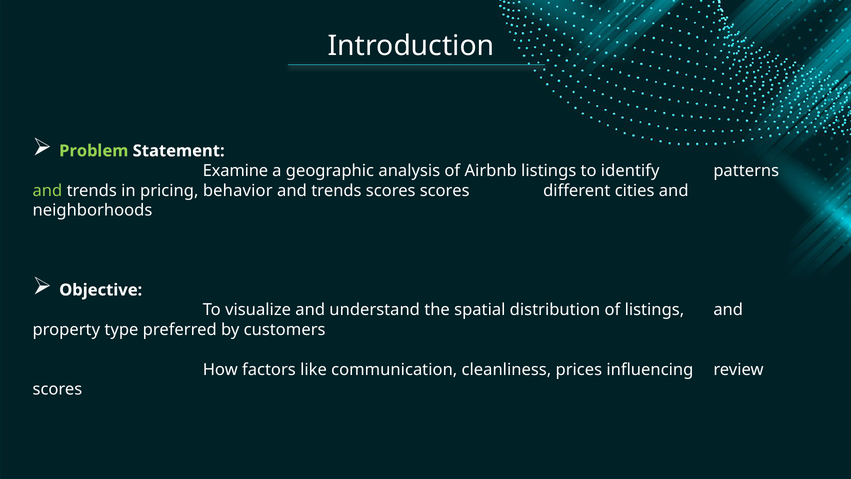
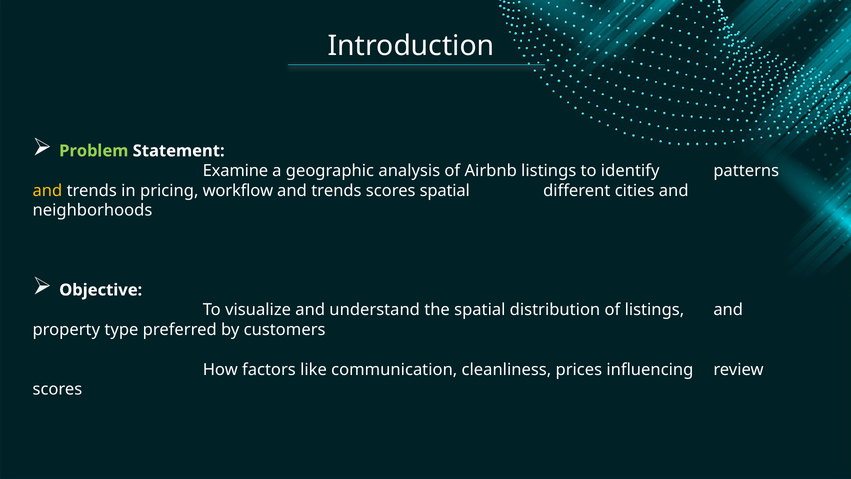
and at (47, 191) colour: light green -> yellow
behavior: behavior -> workflow
scores scores: scores -> spatial
